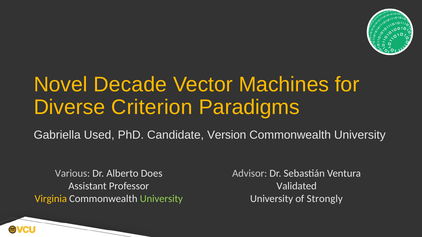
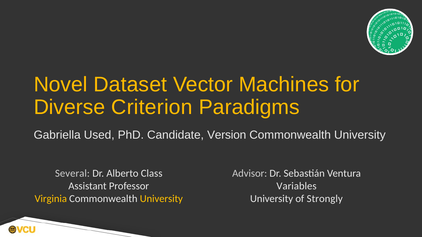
Decade: Decade -> Dataset
Various: Various -> Several
Does: Does -> Class
Validated: Validated -> Variables
University at (161, 199) colour: light green -> yellow
